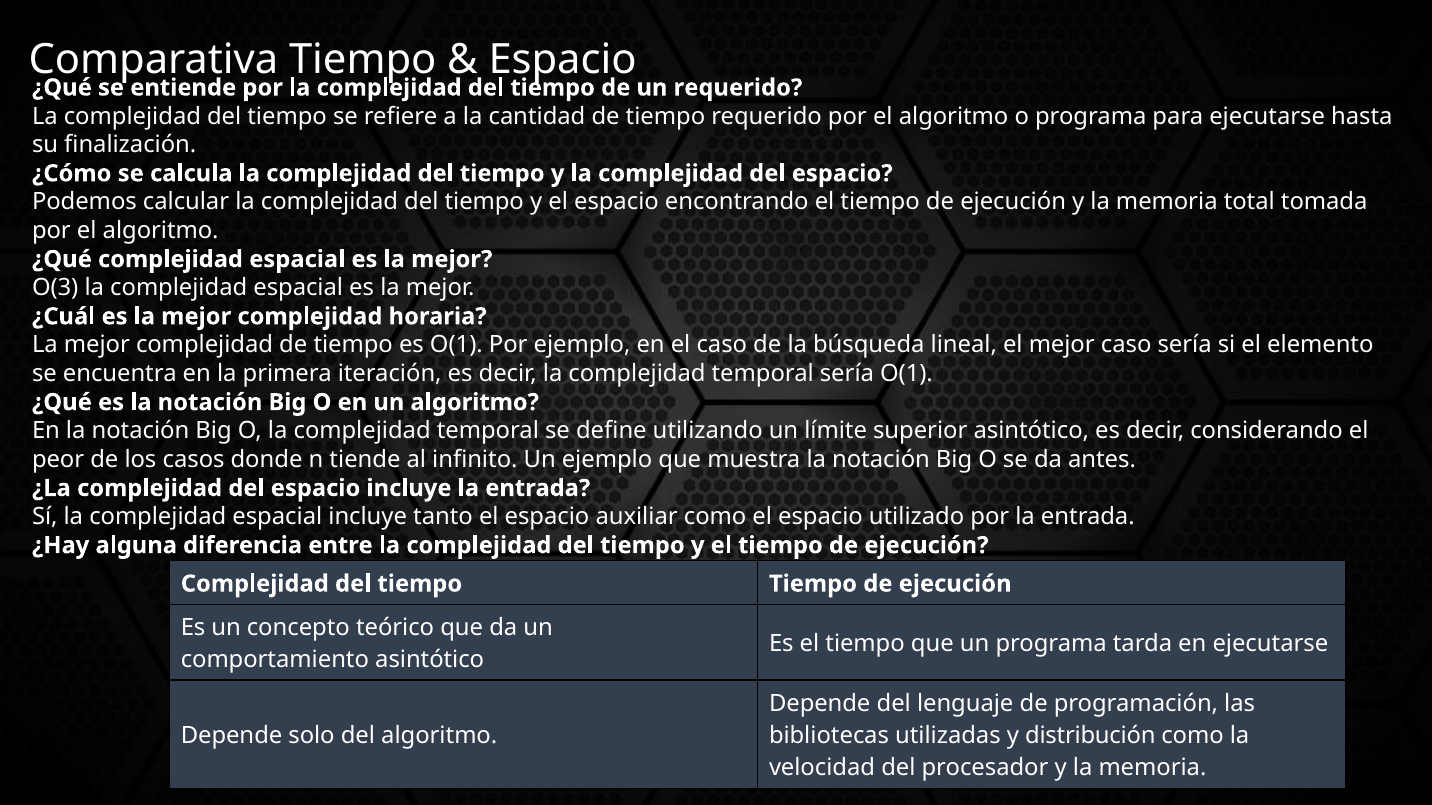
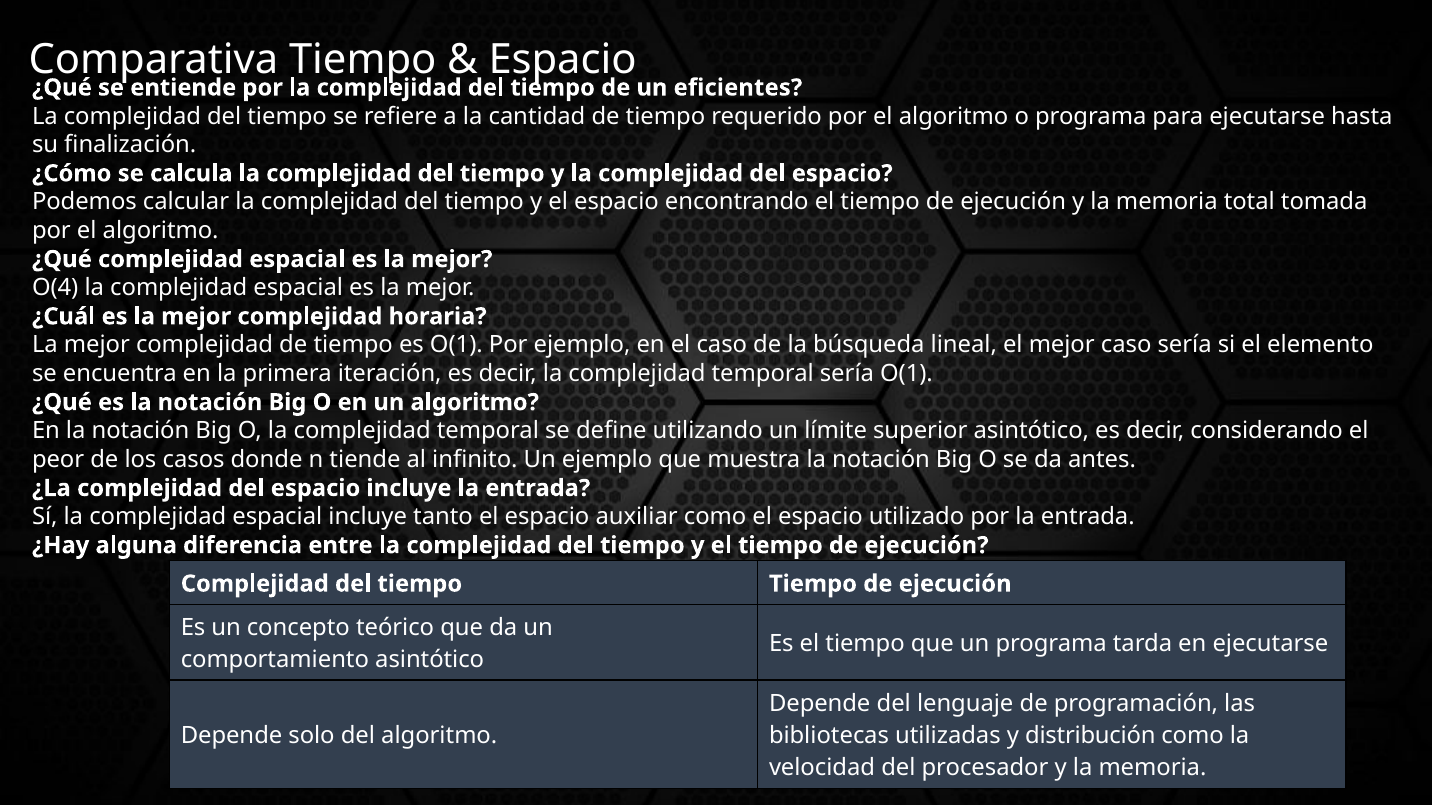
un requerido: requerido -> eficientes
O(3: O(3 -> O(4
